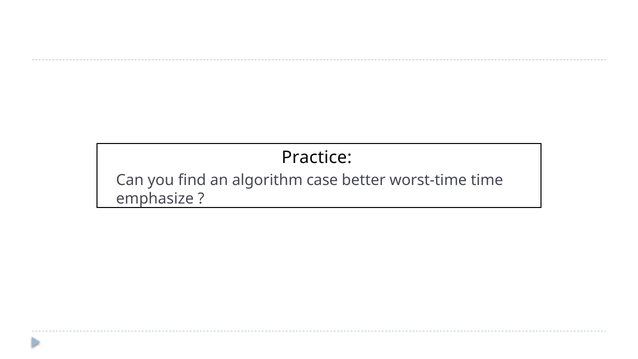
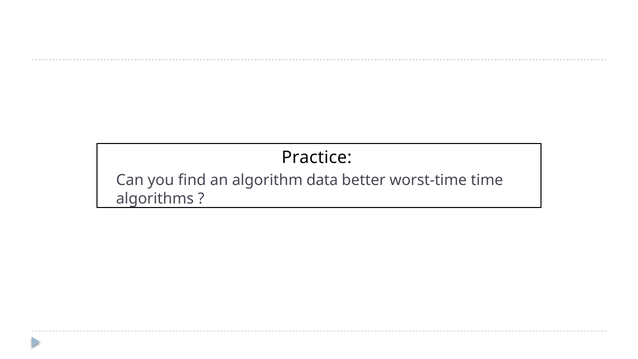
case: case -> data
emphasize: emphasize -> algorithms
